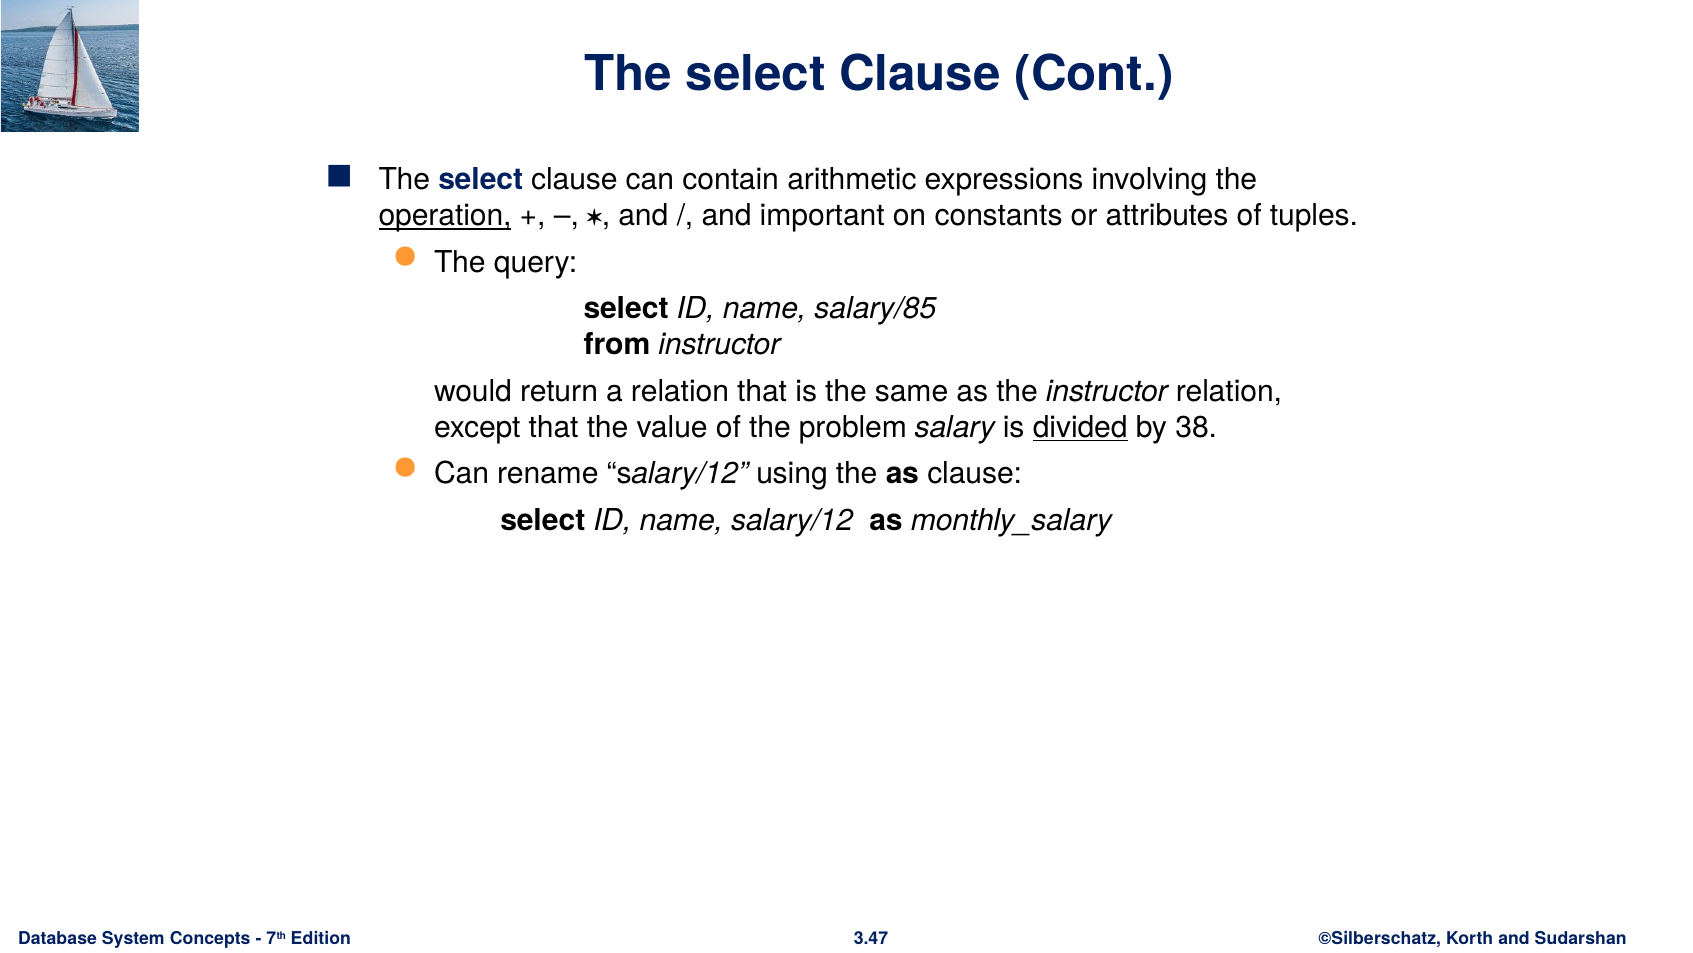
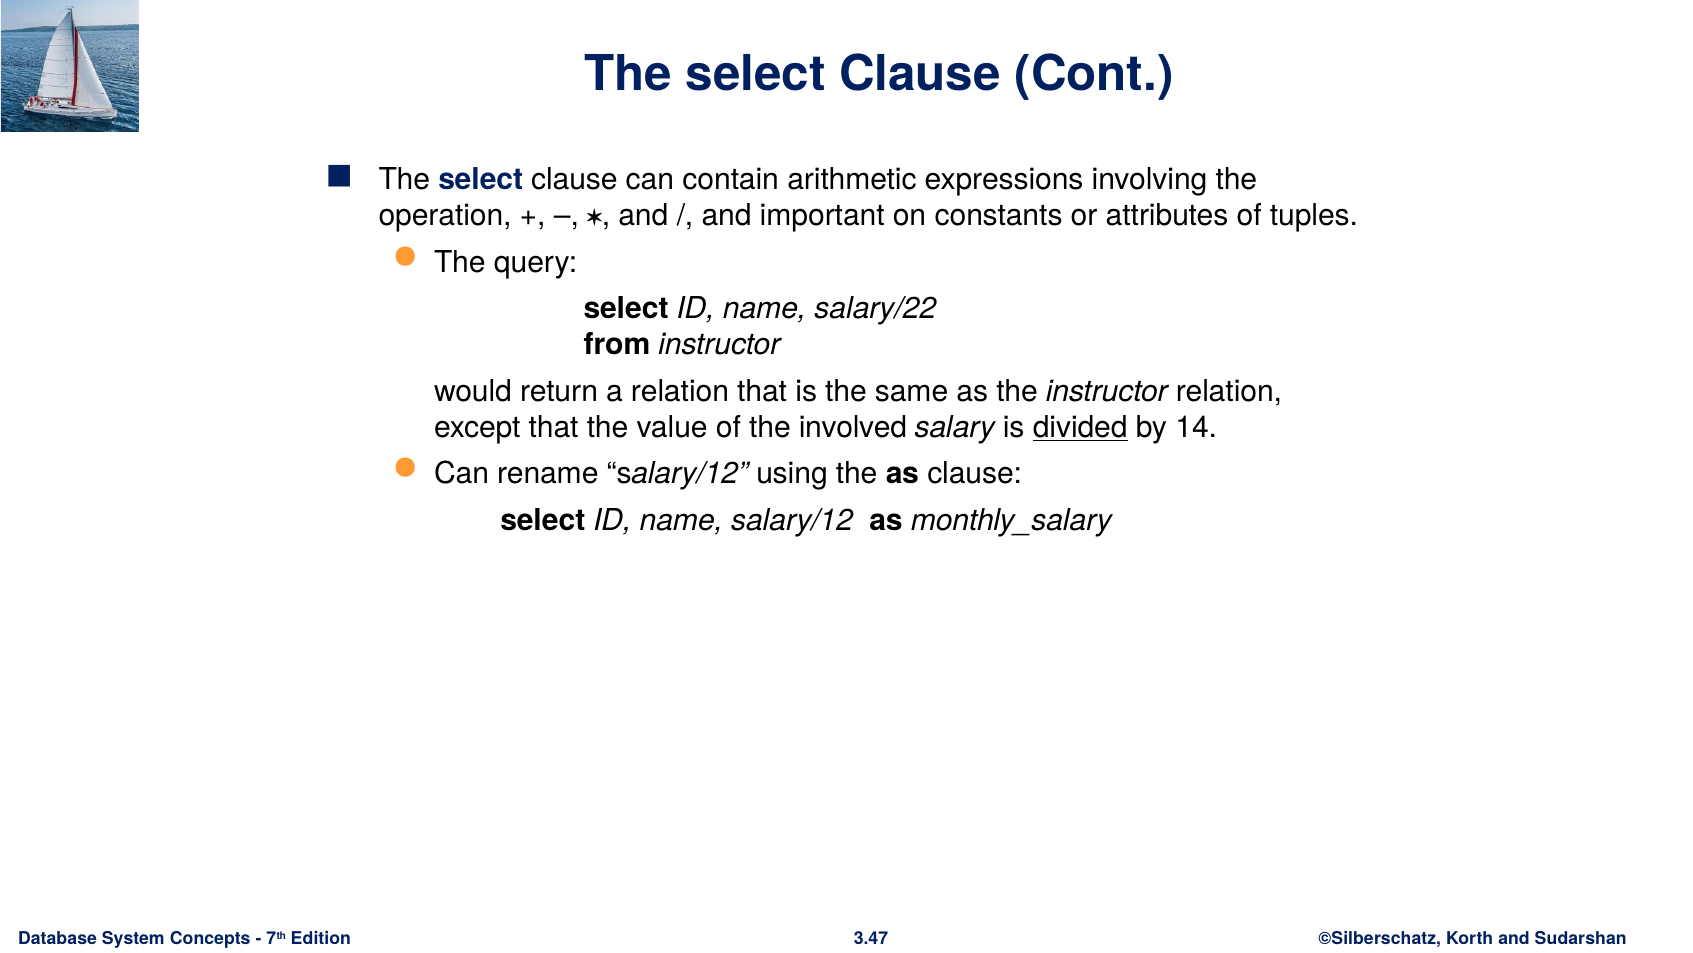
operation underline: present -> none
salary/85: salary/85 -> salary/22
problem: problem -> involved
38: 38 -> 14
